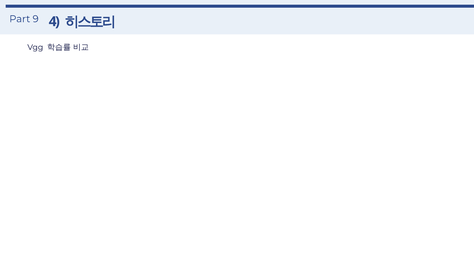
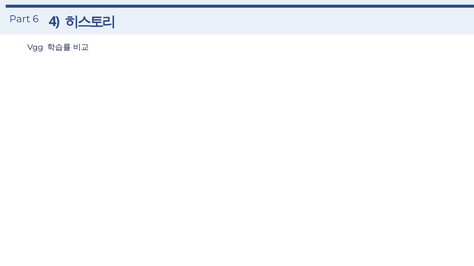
9: 9 -> 6
